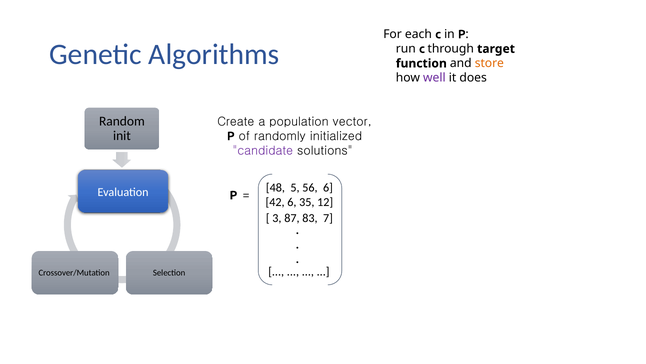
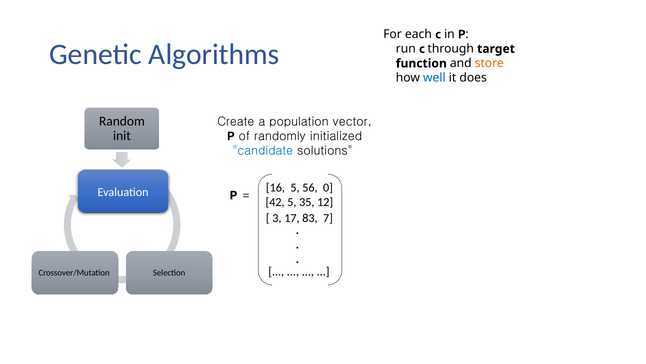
well colour: purple -> blue
candidate colour: purple -> blue
48: 48 -> 16
56 6: 6 -> 0
42 6: 6 -> 5
87: 87 -> 17
